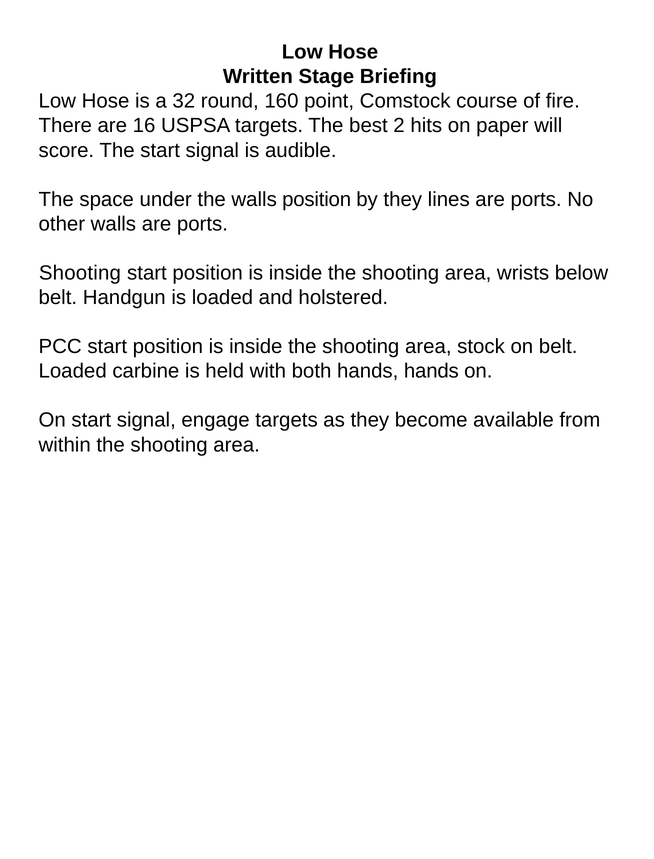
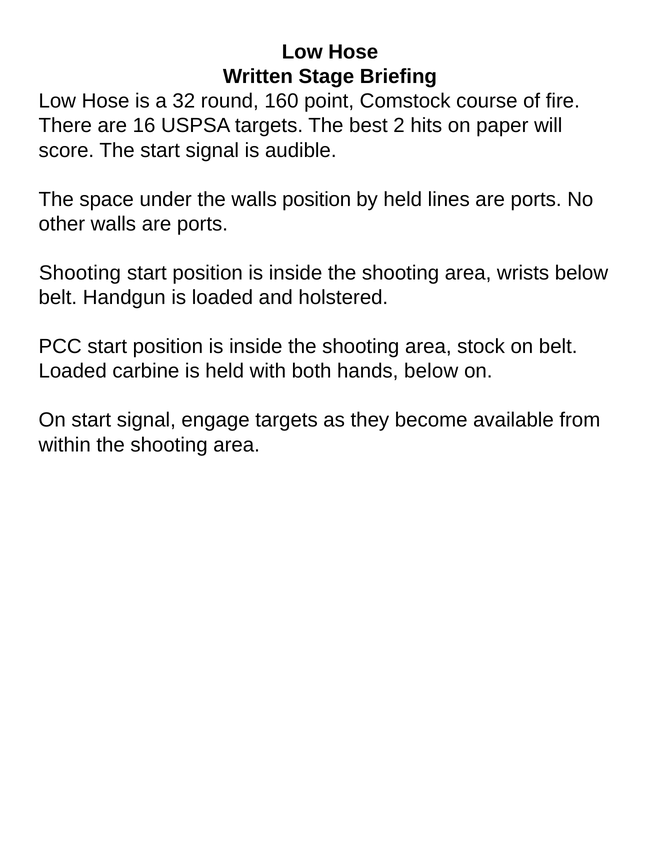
by they: they -> held
hands hands: hands -> below
